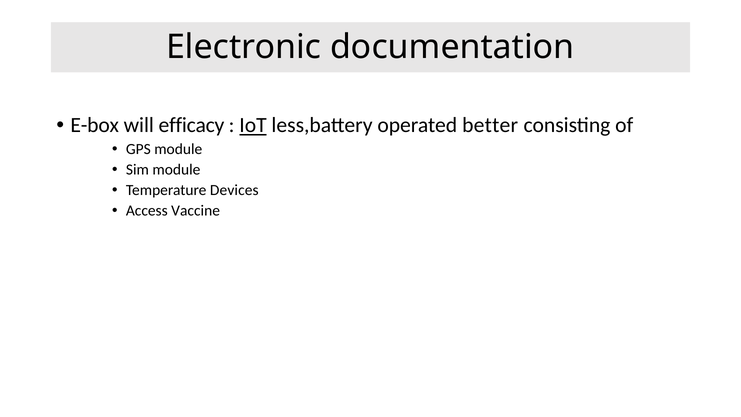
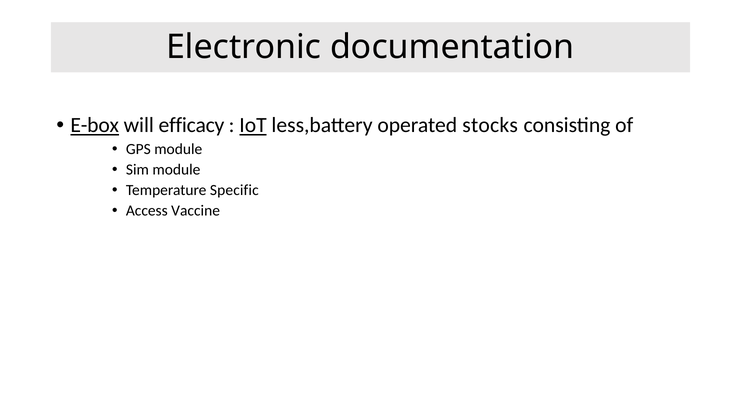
E-box underline: none -> present
better: better -> stocks
Devices: Devices -> Specific
